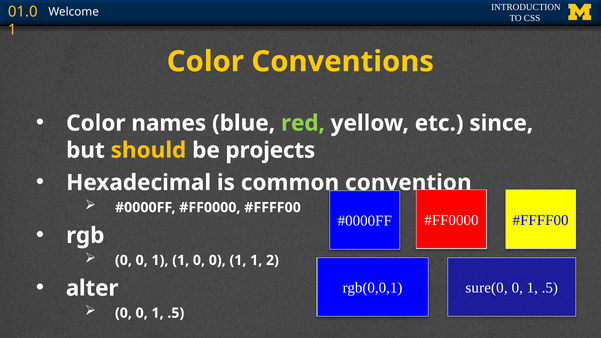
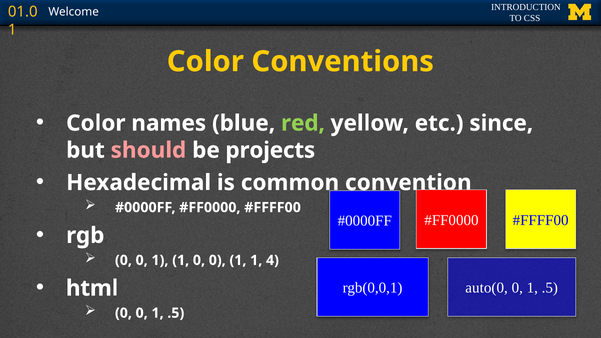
should colour: yellow -> pink
2: 2 -> 4
alter: alter -> html
sure(0: sure(0 -> auto(0
